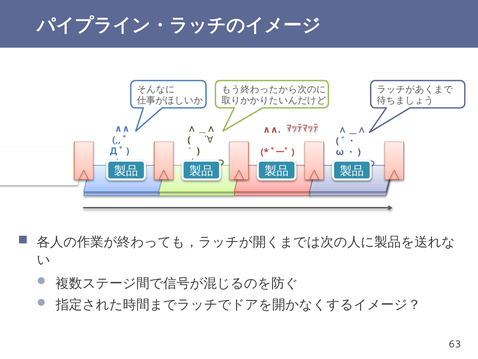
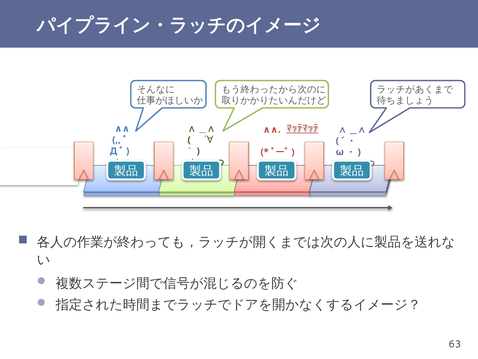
ﾏｯﾃﾏｯﾃ underline: none -> present
